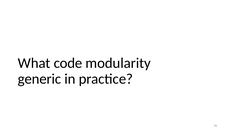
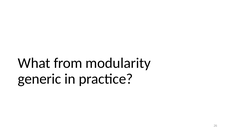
code: code -> from
